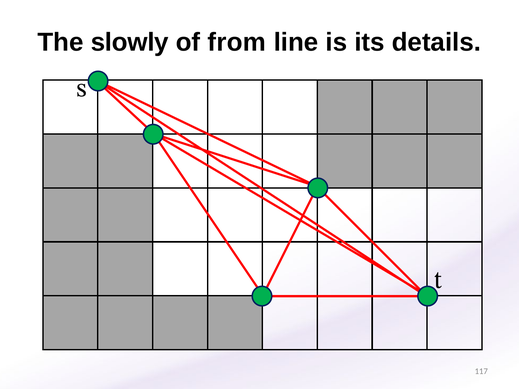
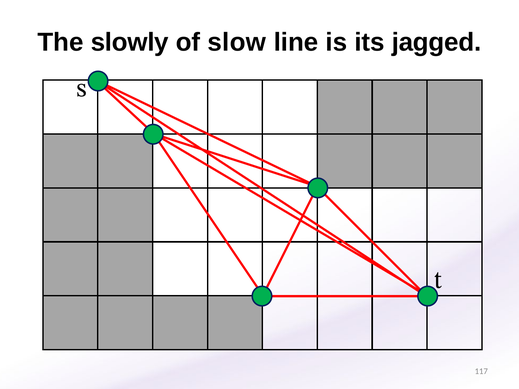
from: from -> slow
details: details -> jagged
